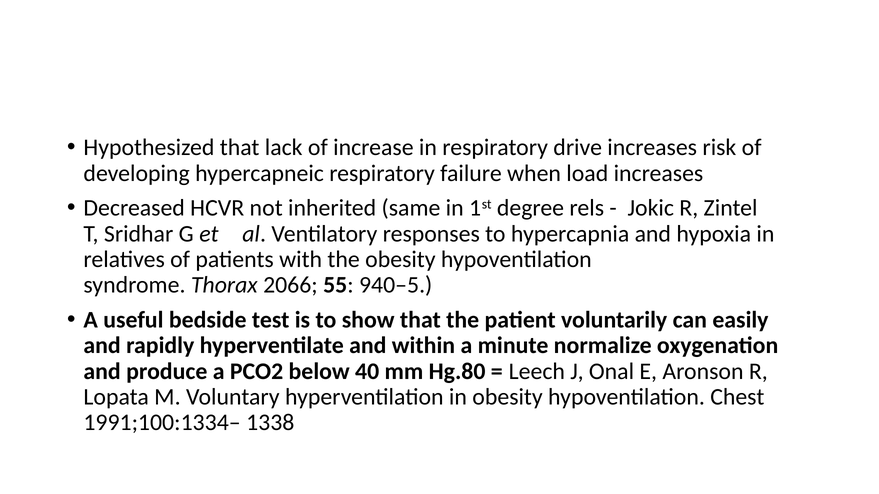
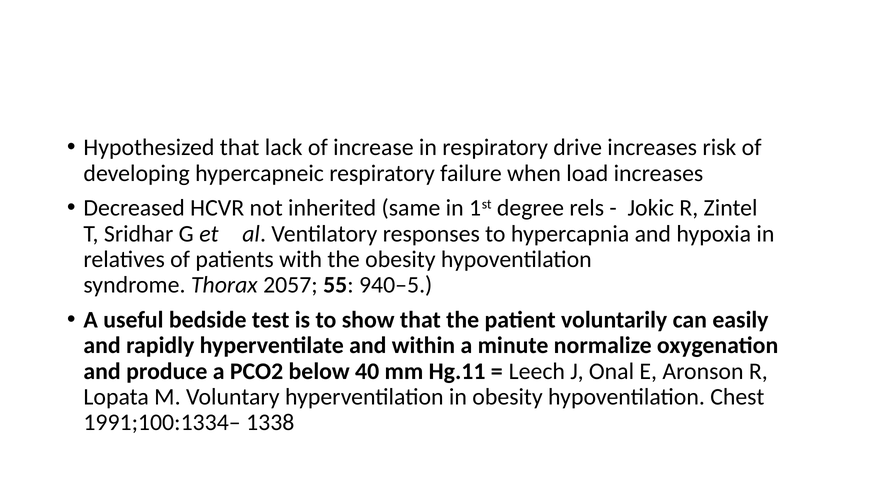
2066: 2066 -> 2057
Hg.80: Hg.80 -> Hg.11
